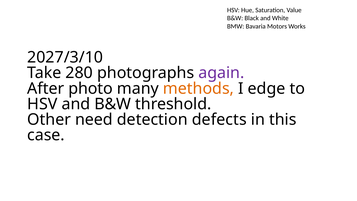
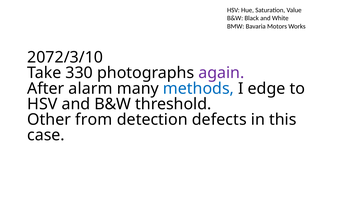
2027/3/10: 2027/3/10 -> 2072/3/10
280: 280 -> 330
photo: photo -> alarm
methods colour: orange -> blue
need: need -> from
